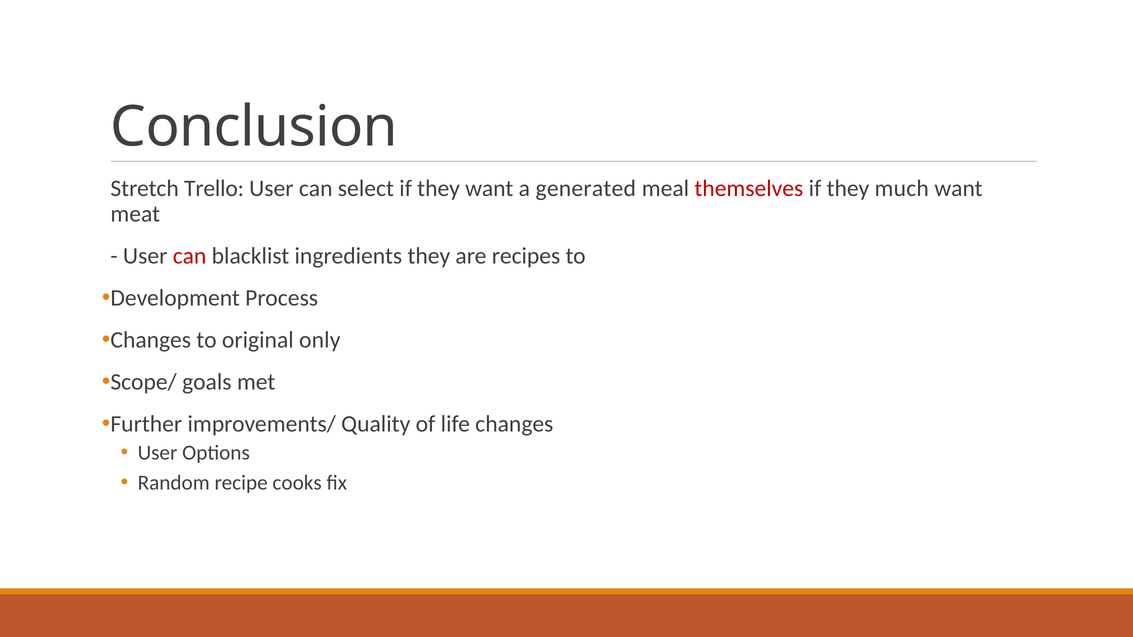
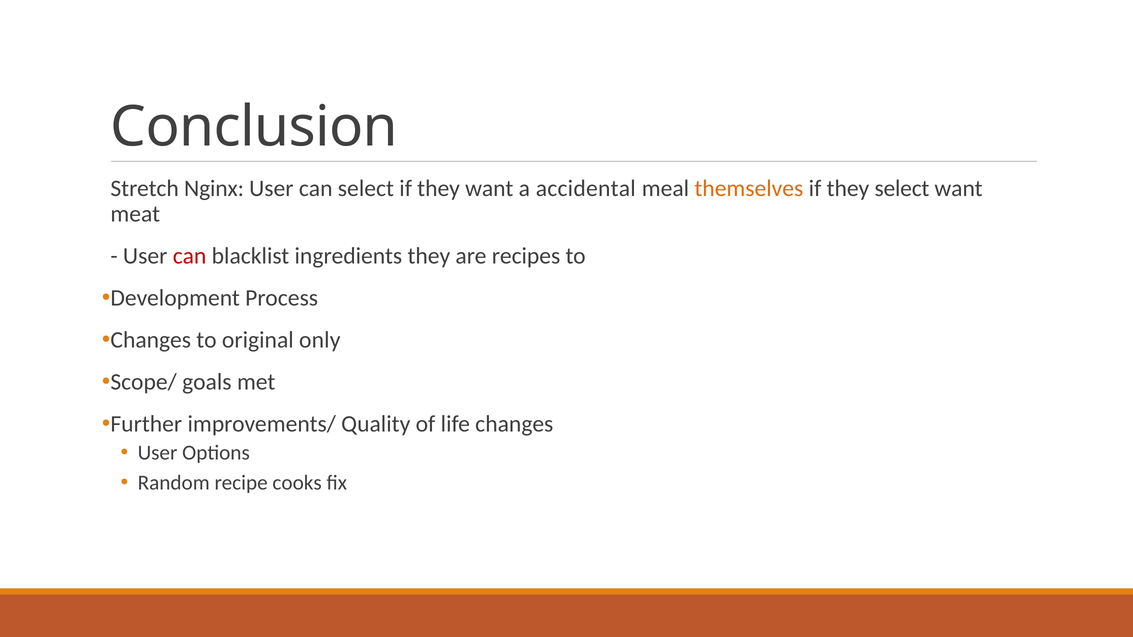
Trello: Trello -> Nginx
generated: generated -> accidental
themselves colour: red -> orange
they much: much -> select
